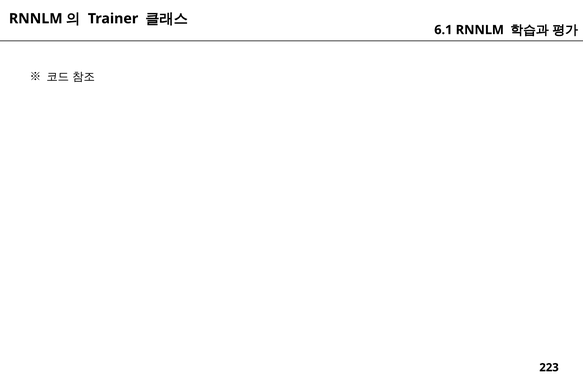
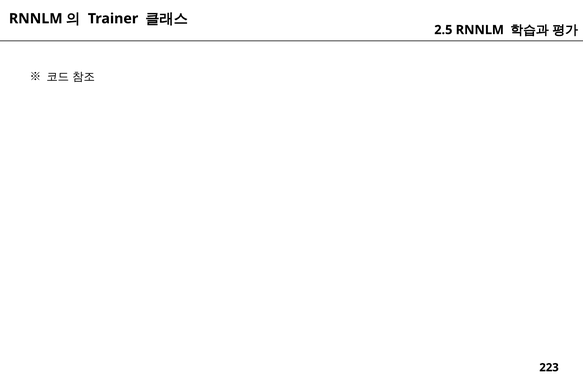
6.1: 6.1 -> 2.5
